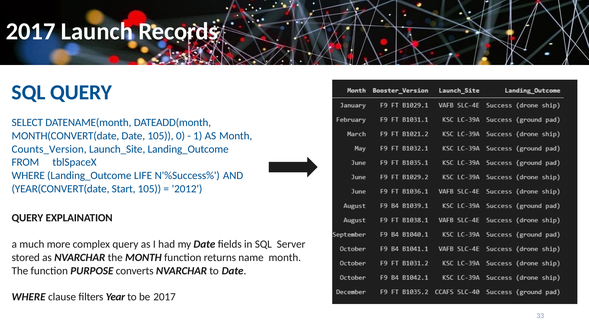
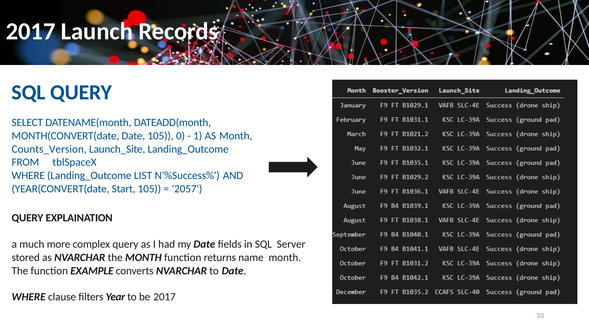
LIFE: LIFE -> LIST
2012: 2012 -> 2057
PURPOSE: PURPOSE -> EXAMPLE
